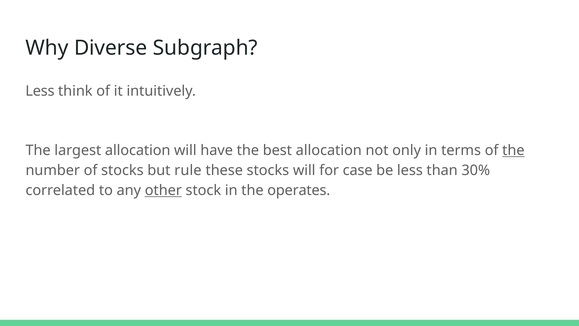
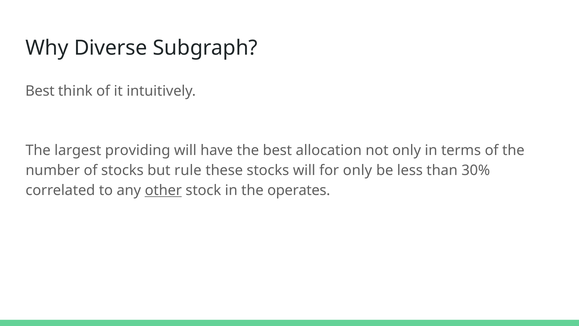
Less at (40, 91): Less -> Best
largest allocation: allocation -> providing
the at (513, 150) underline: present -> none
for case: case -> only
